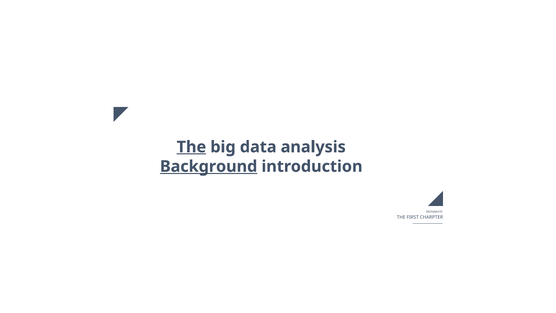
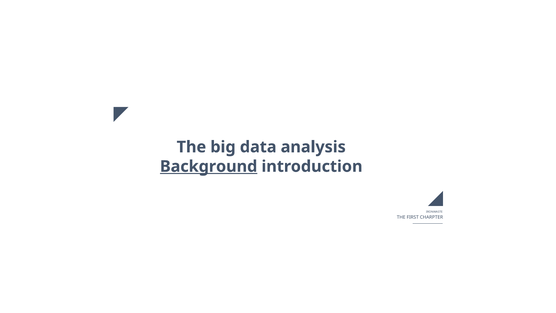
The at (191, 147) underline: present -> none
